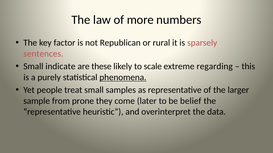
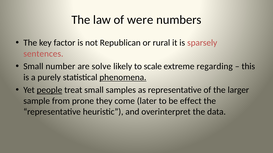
more: more -> were
indicate: indicate -> number
these: these -> solve
people underline: none -> present
belief: belief -> effect
